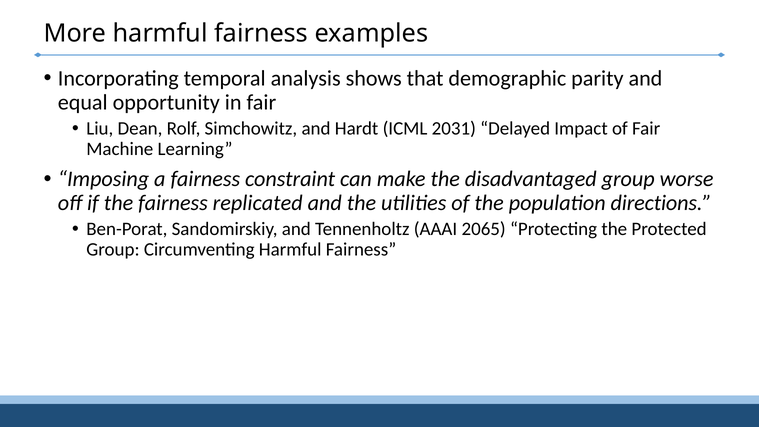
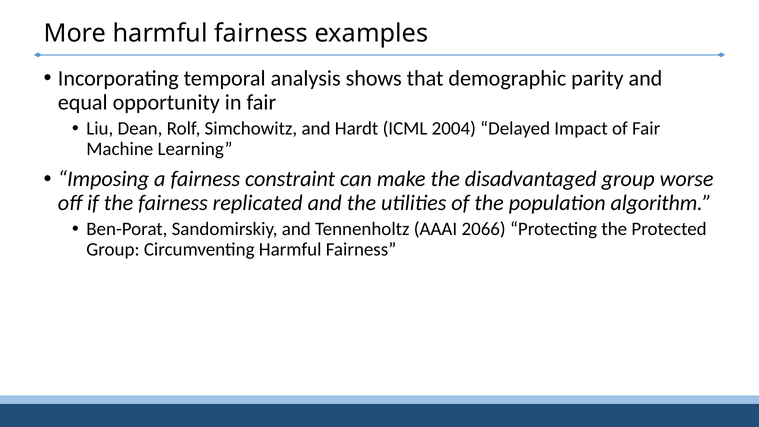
2031: 2031 -> 2004
directions: directions -> algorithm
2065: 2065 -> 2066
